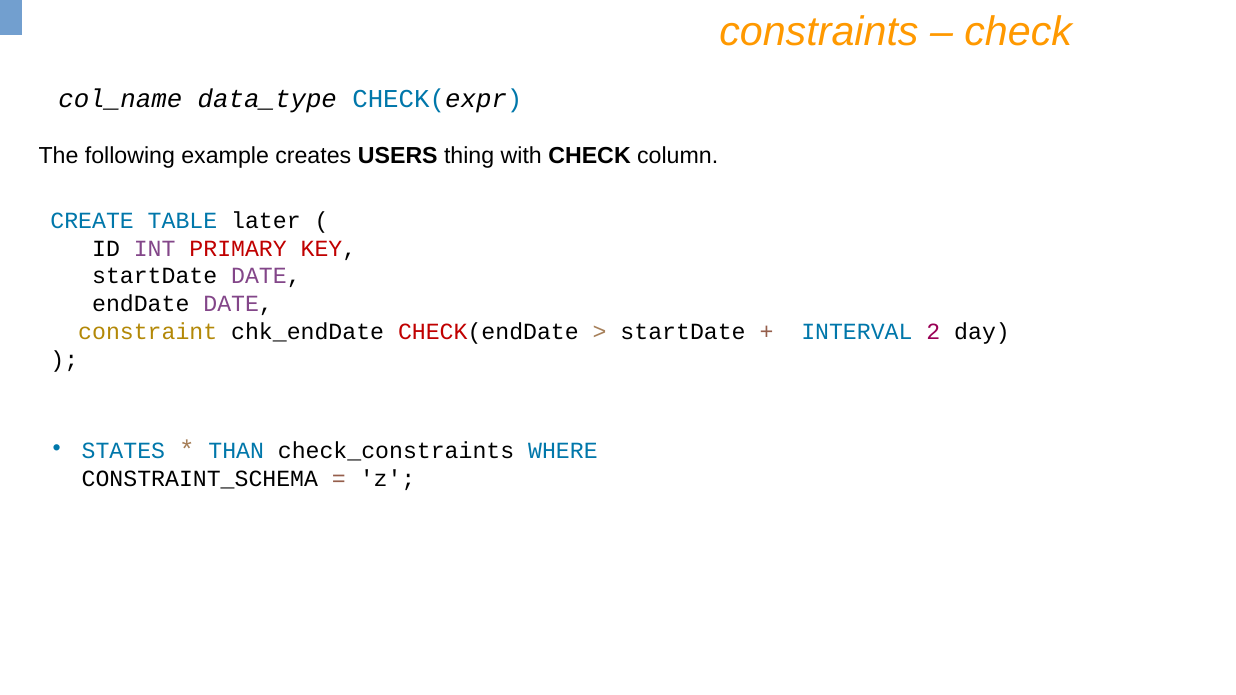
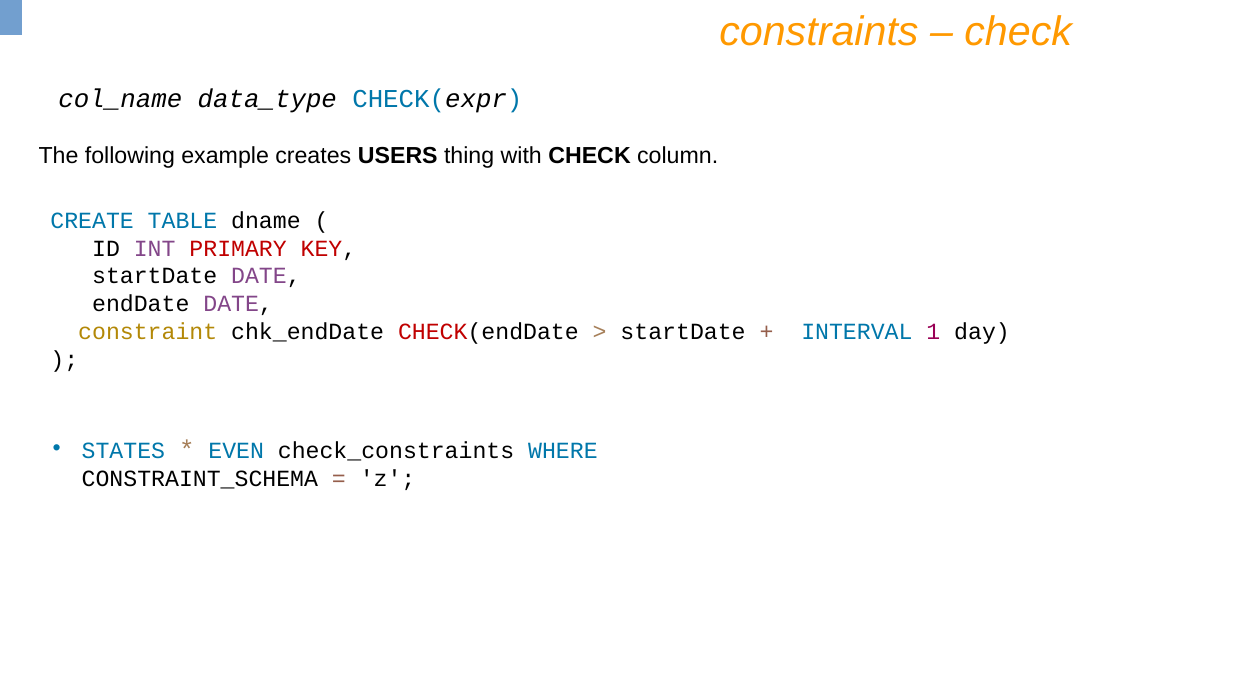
later: later -> dname
2: 2 -> 1
THAN: THAN -> EVEN
